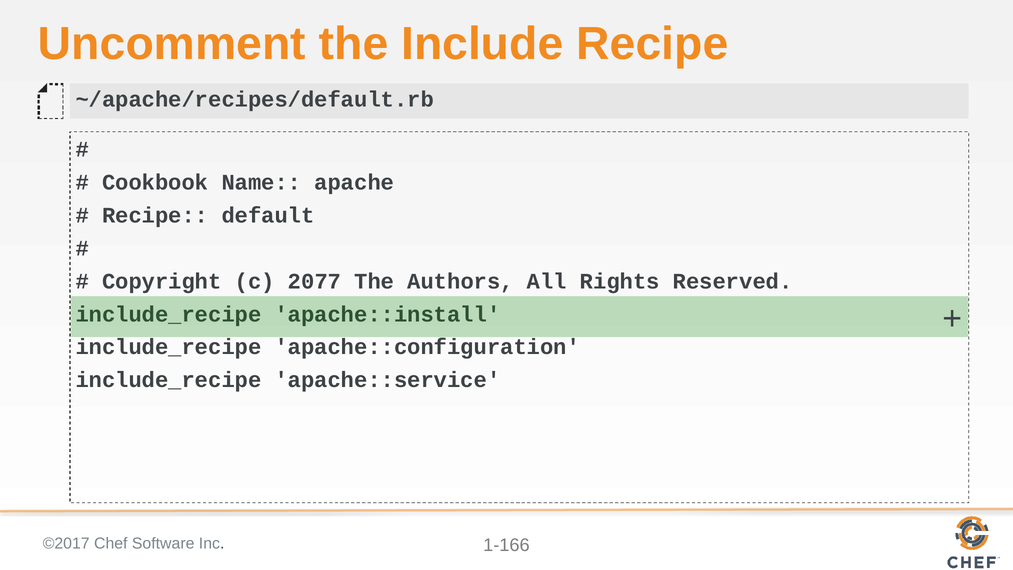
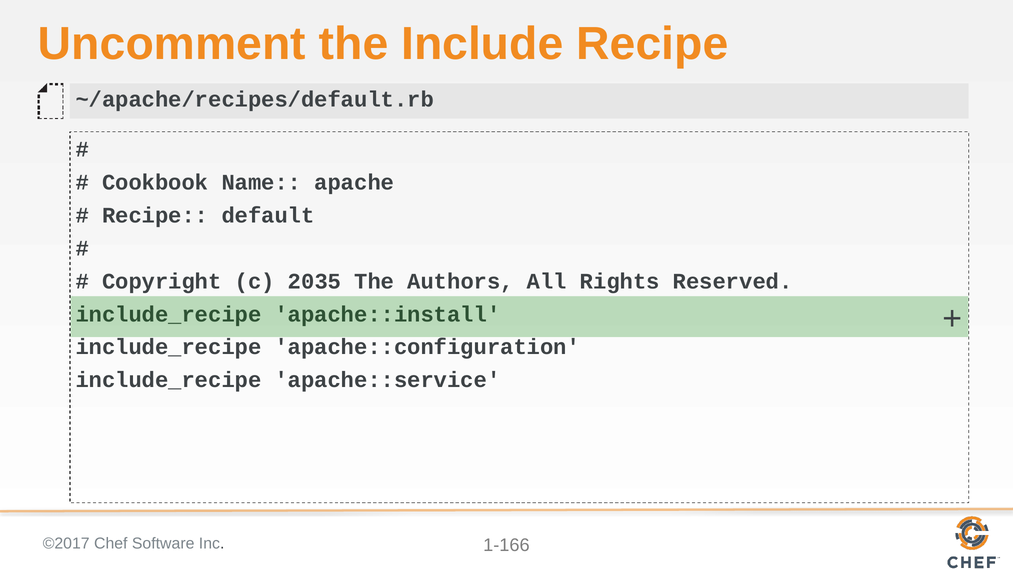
2077: 2077 -> 2035
